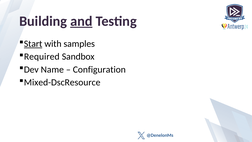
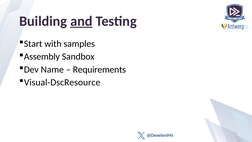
Start underline: present -> none
Required: Required -> Assembly
Configuration: Configuration -> Requirements
Mixed-DscResource: Mixed-DscResource -> Visual-DscResource
